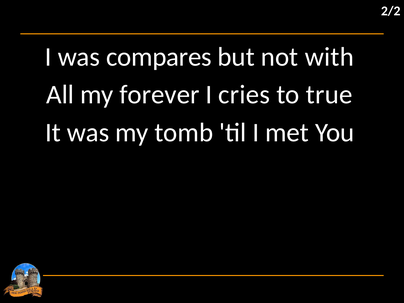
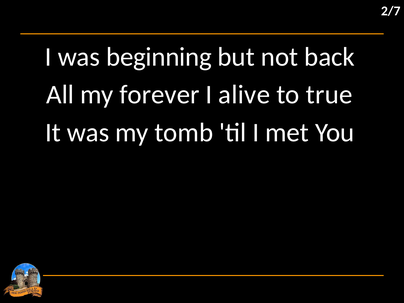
2/2: 2/2 -> 2/7
compares: compares -> beginning
with: with -> back
cries: cries -> alive
